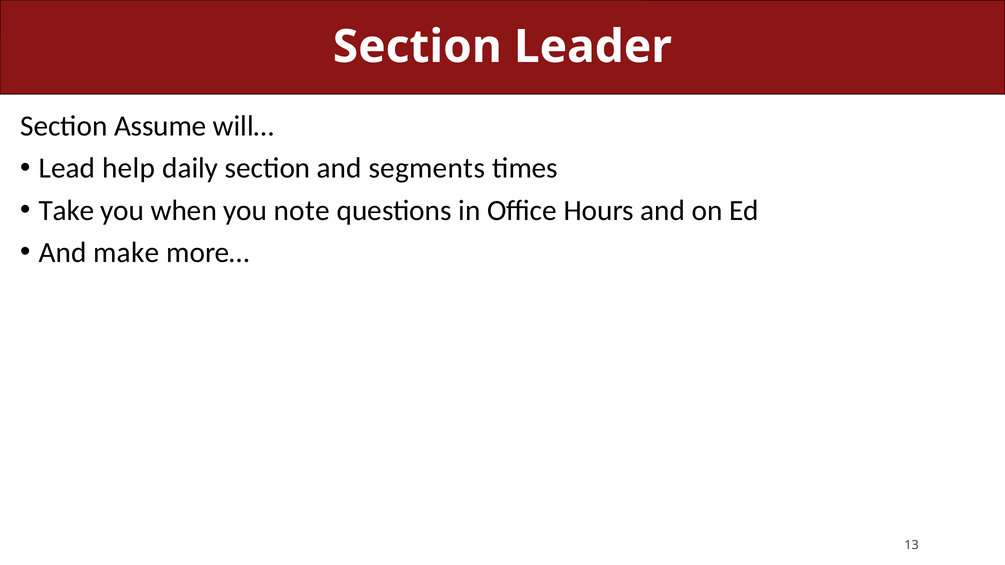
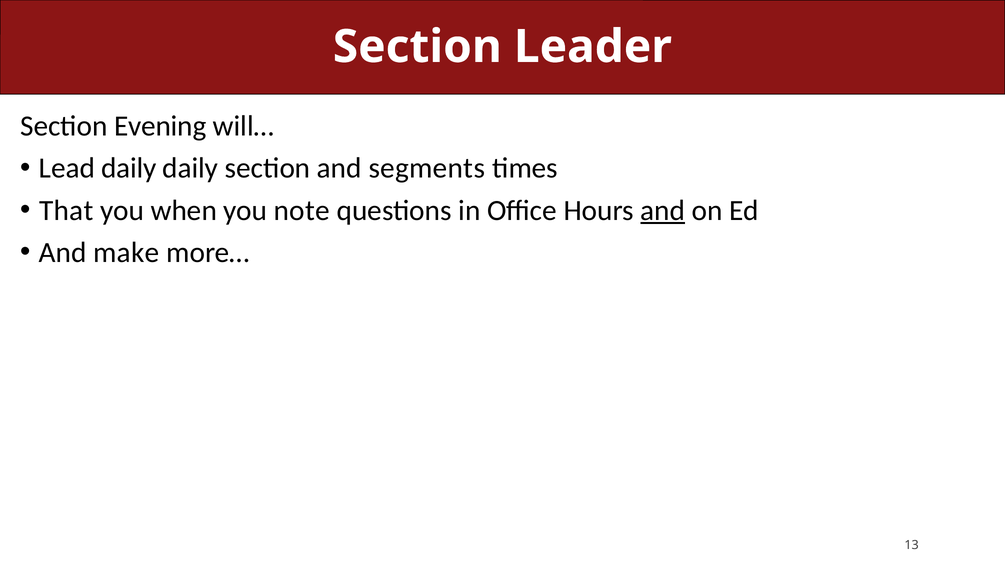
Assume: Assume -> Evening
Lead help: help -> daily
Take: Take -> That
and at (663, 210) underline: none -> present
